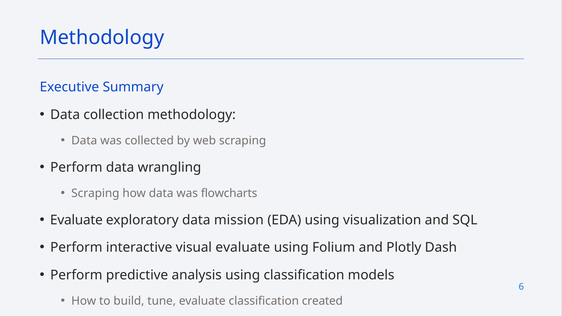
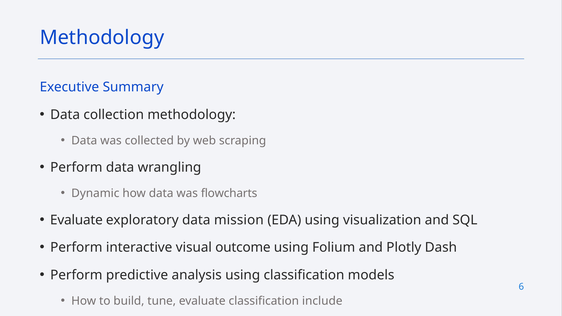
Scraping at (95, 193): Scraping -> Dynamic
visual evaluate: evaluate -> outcome
created: created -> include
